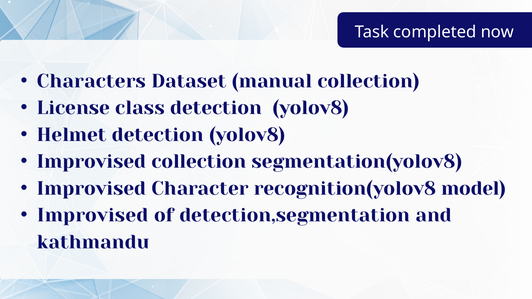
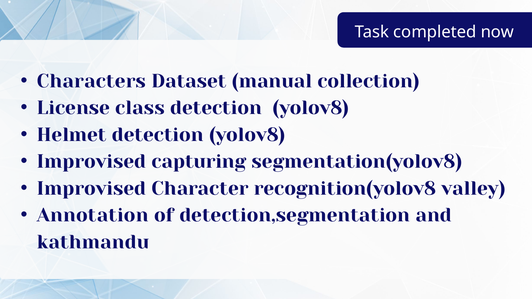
Improvised collection: collection -> capturing
model: model -> valley
Improvised at (93, 216): Improvised -> Annotation
